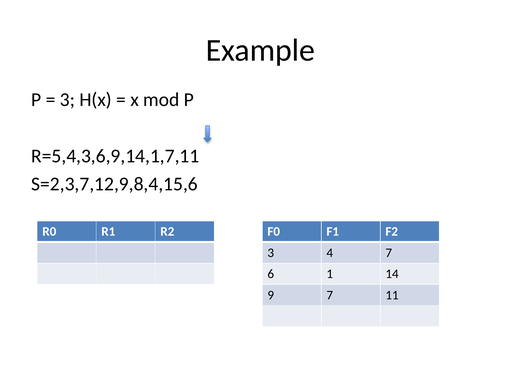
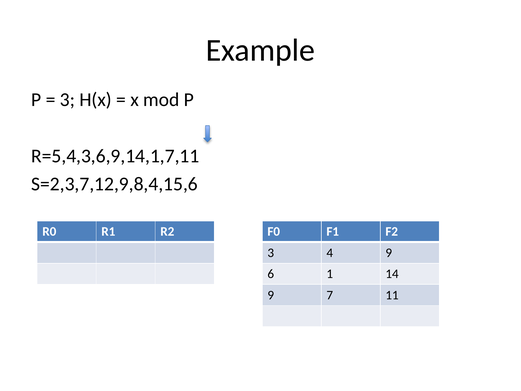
4 7: 7 -> 9
